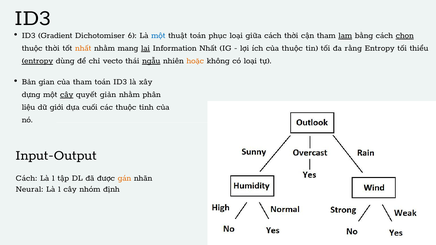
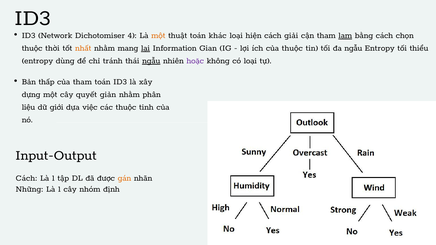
Gradient: Gradient -> Network
6: 6 -> 4
một at (158, 35) colour: blue -> orange
phục: phục -> khác
giữa: giữa -> hiện
cách thời: thời -> giải
chọn underline: present -> none
Information Nhất: Nhất -> Gian
đa rằng: rằng -> ngẫu
entropy at (37, 61) underline: present -> none
vecto: vecto -> tránh
hoặc colour: orange -> purple
gian: gian -> thấp
cây at (67, 94) underline: present -> none
cuối: cuối -> việc
Neural: Neural -> Những
